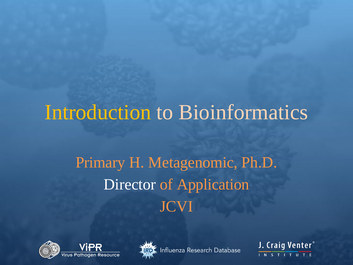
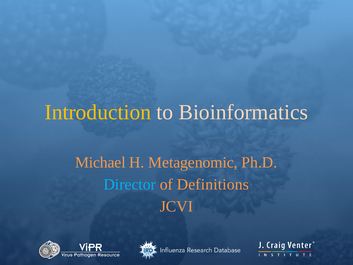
Primary: Primary -> Michael
Director colour: white -> light blue
Application: Application -> Definitions
